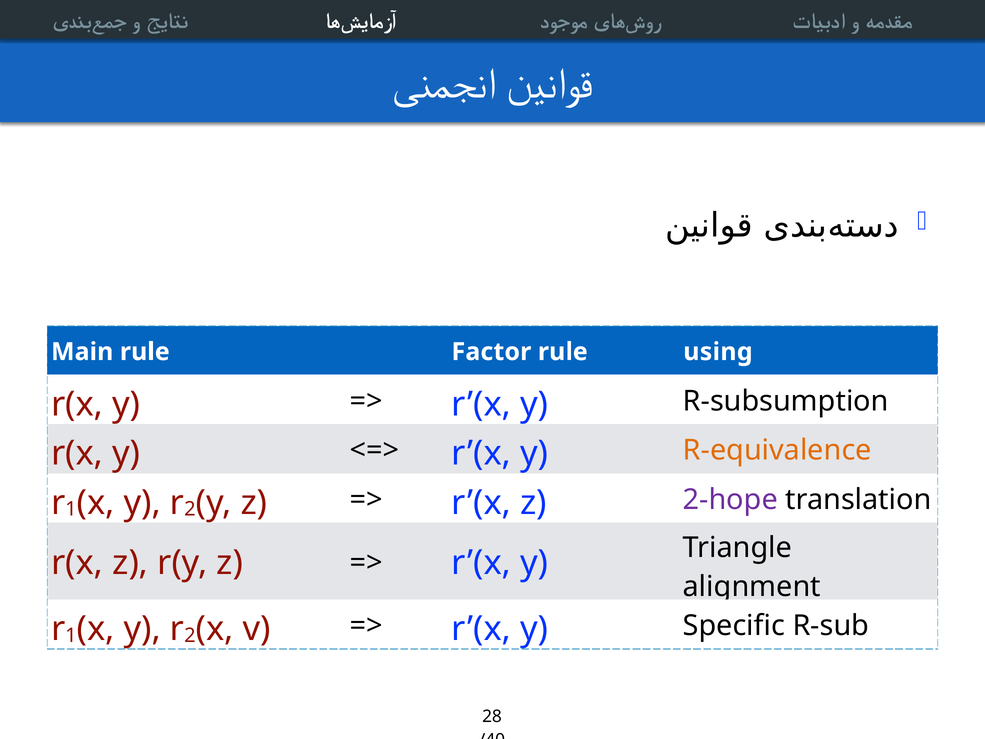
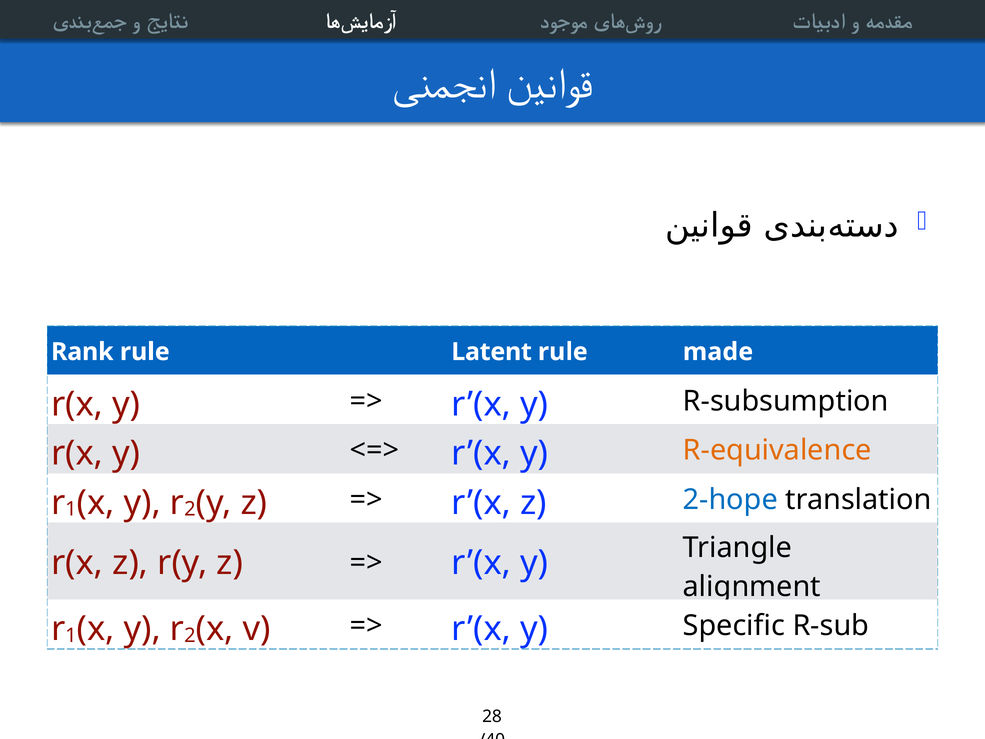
Main: Main -> Rank
Factor: Factor -> Latent
using: using -> made
2-hope colour: purple -> blue
